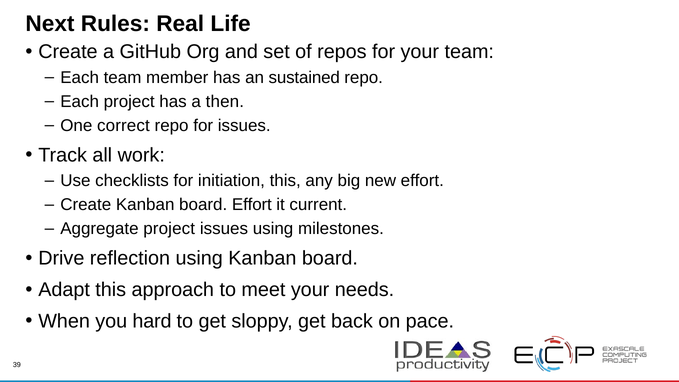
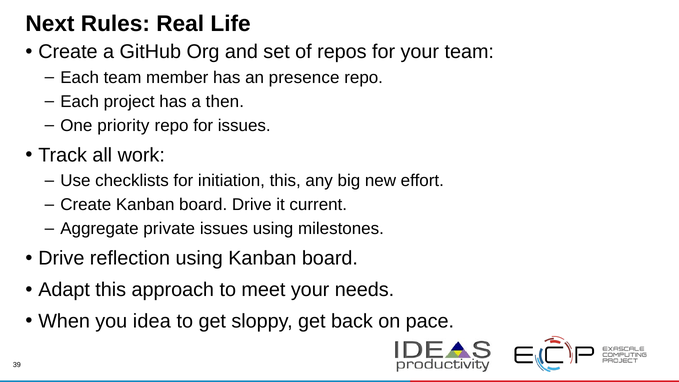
sustained: sustained -> presence
correct: correct -> priority
board Effort: Effort -> Drive
Aggregate project: project -> private
hard: hard -> idea
